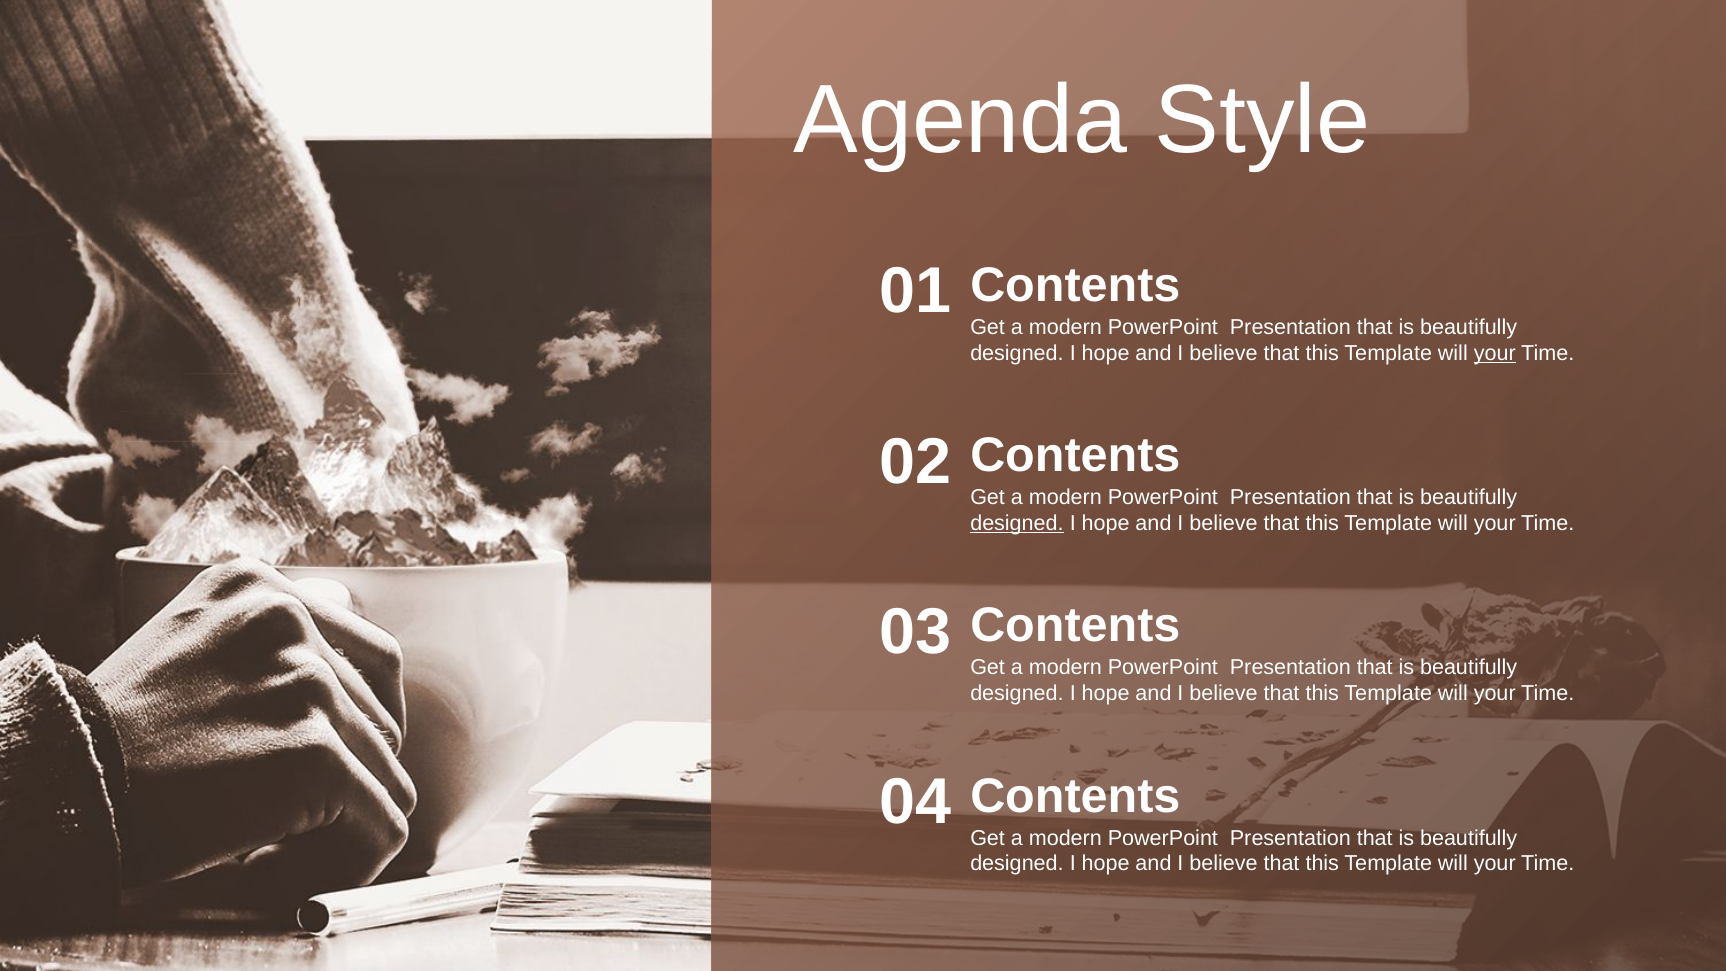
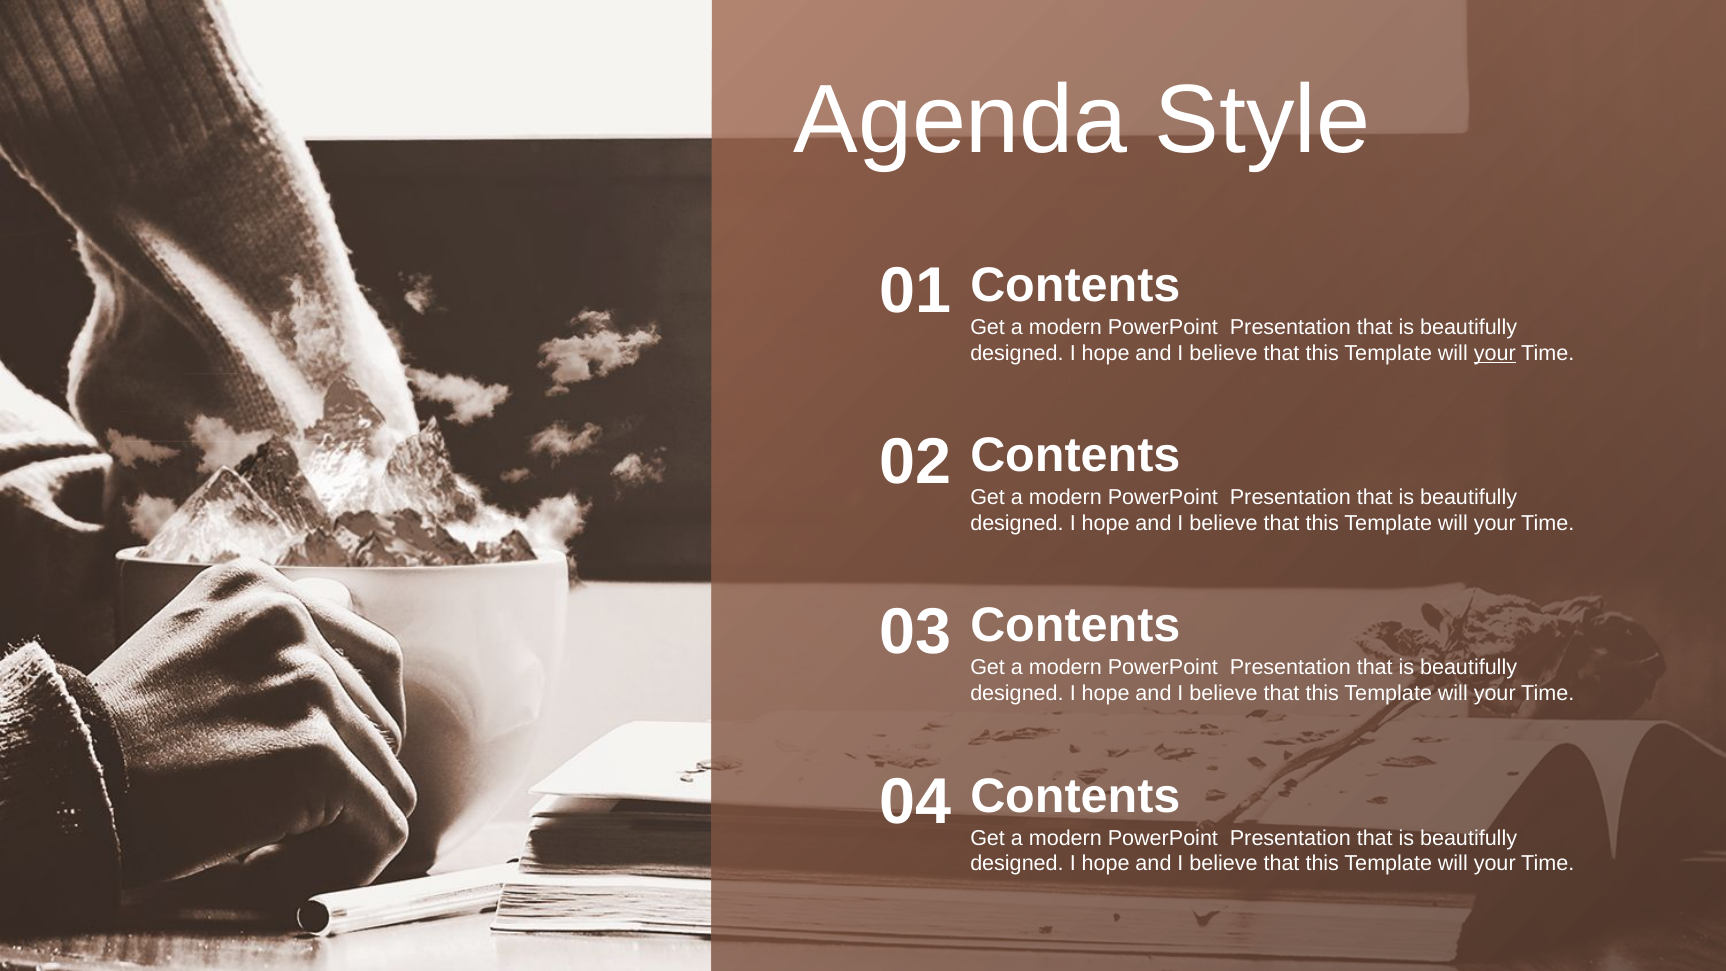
designed at (1017, 523) underline: present -> none
